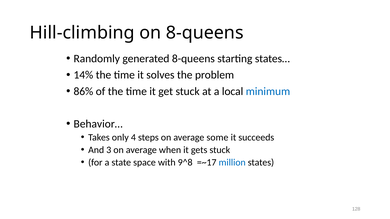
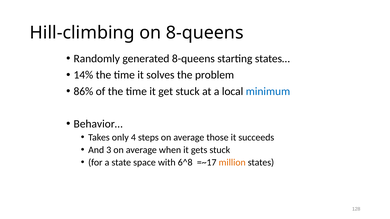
some: some -> those
9^8: 9^8 -> 6^8
million colour: blue -> orange
